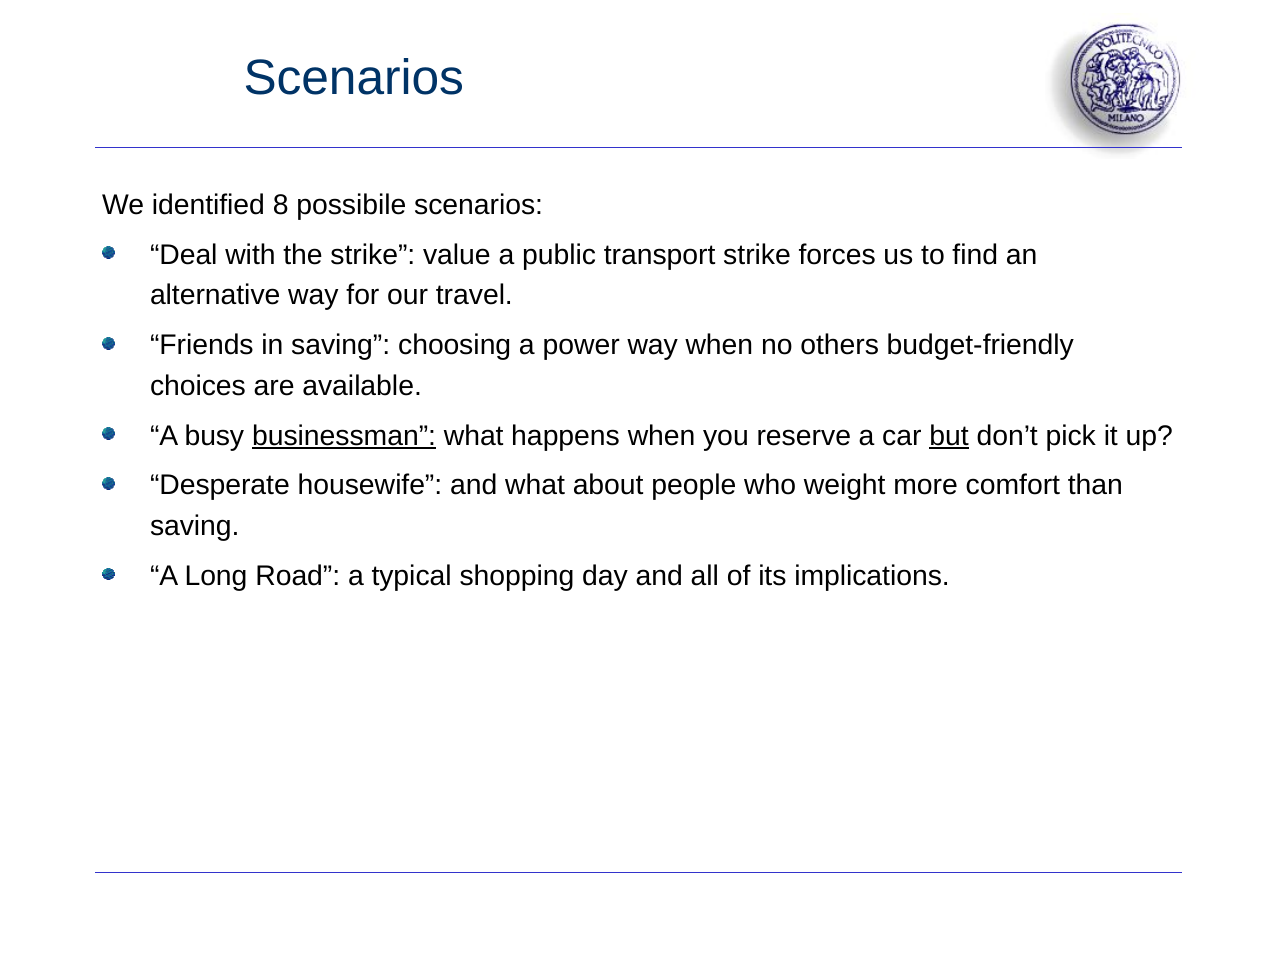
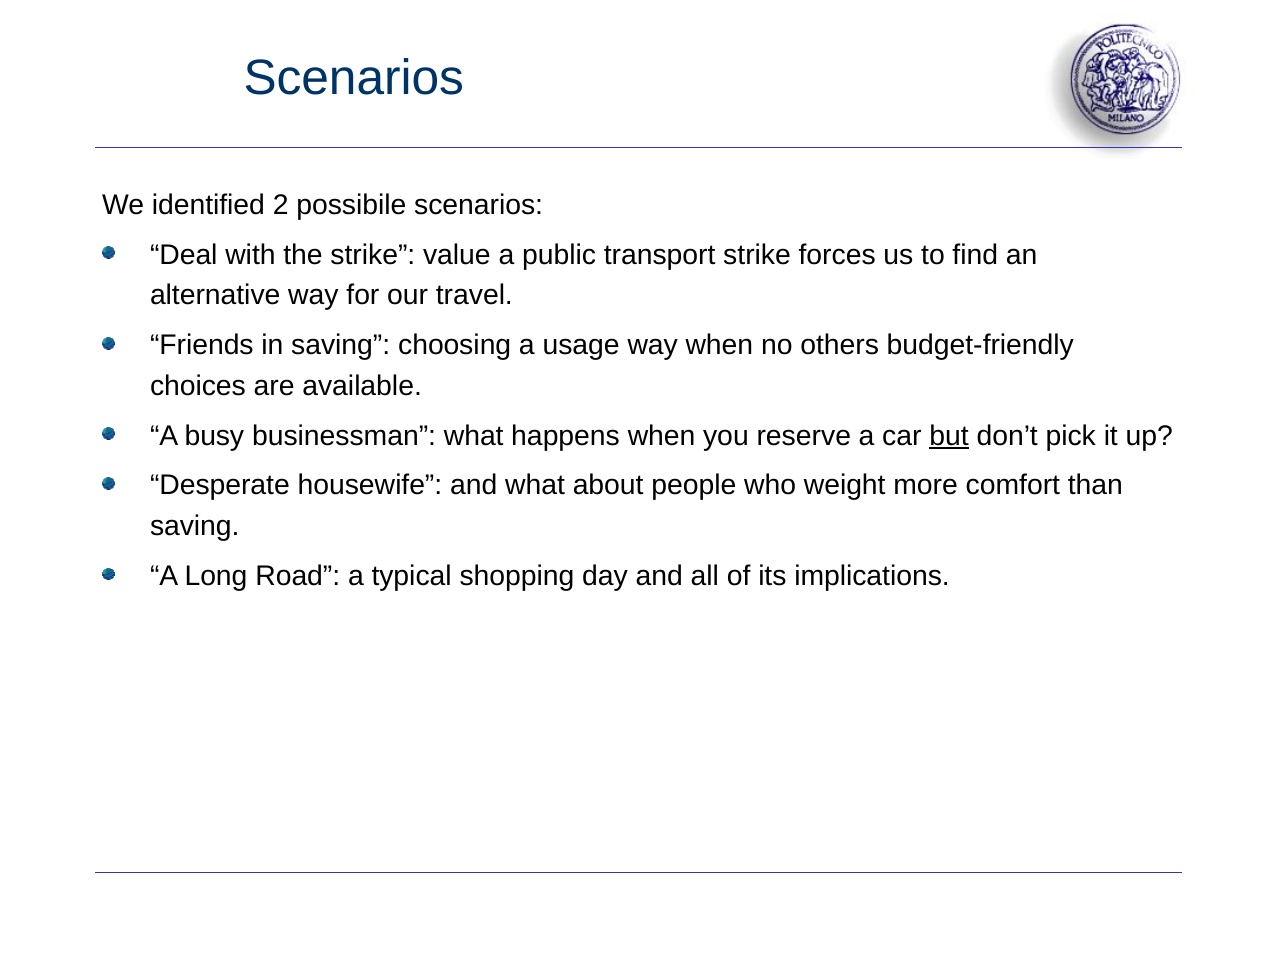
8: 8 -> 2
power: power -> usage
businessman underline: present -> none
